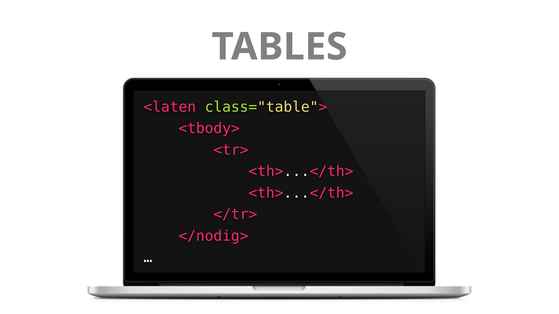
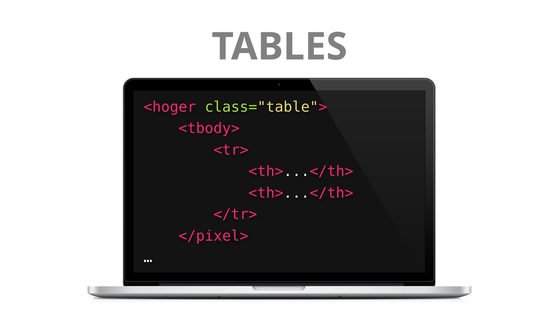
<laten: <laten -> <hoger
</nodig>: </nodig> -> </pixel>
